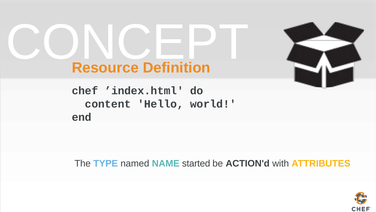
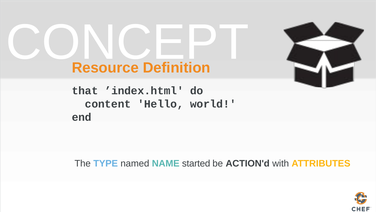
chef: chef -> that
